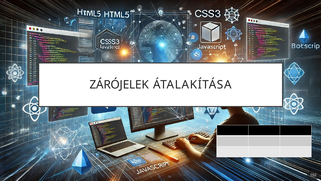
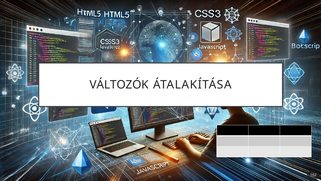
ZÁRÓJELEK: ZÁRÓJELEK -> VÁLTOZÓK
